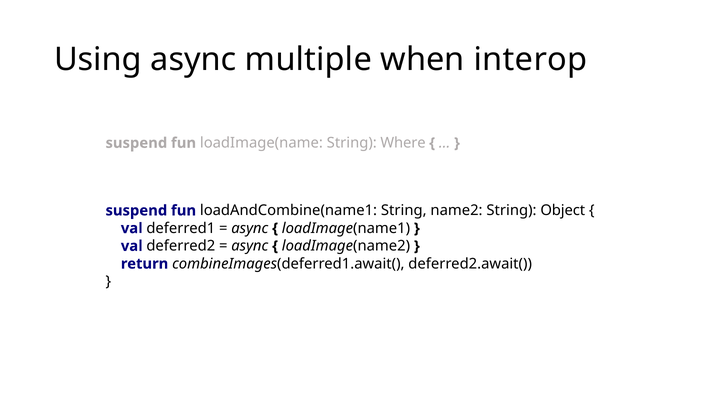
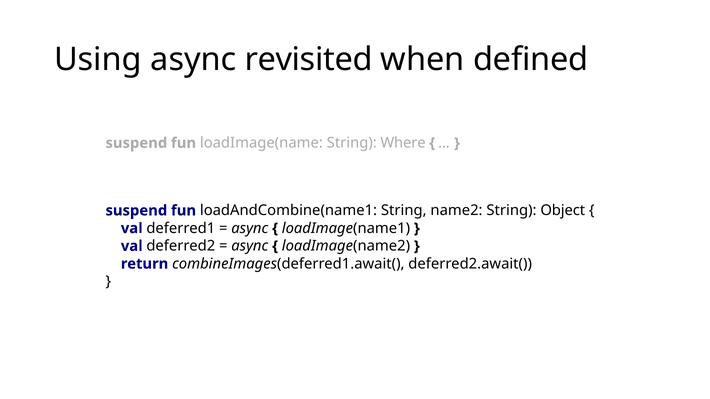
multiple: multiple -> revisited
interop: interop -> defined
